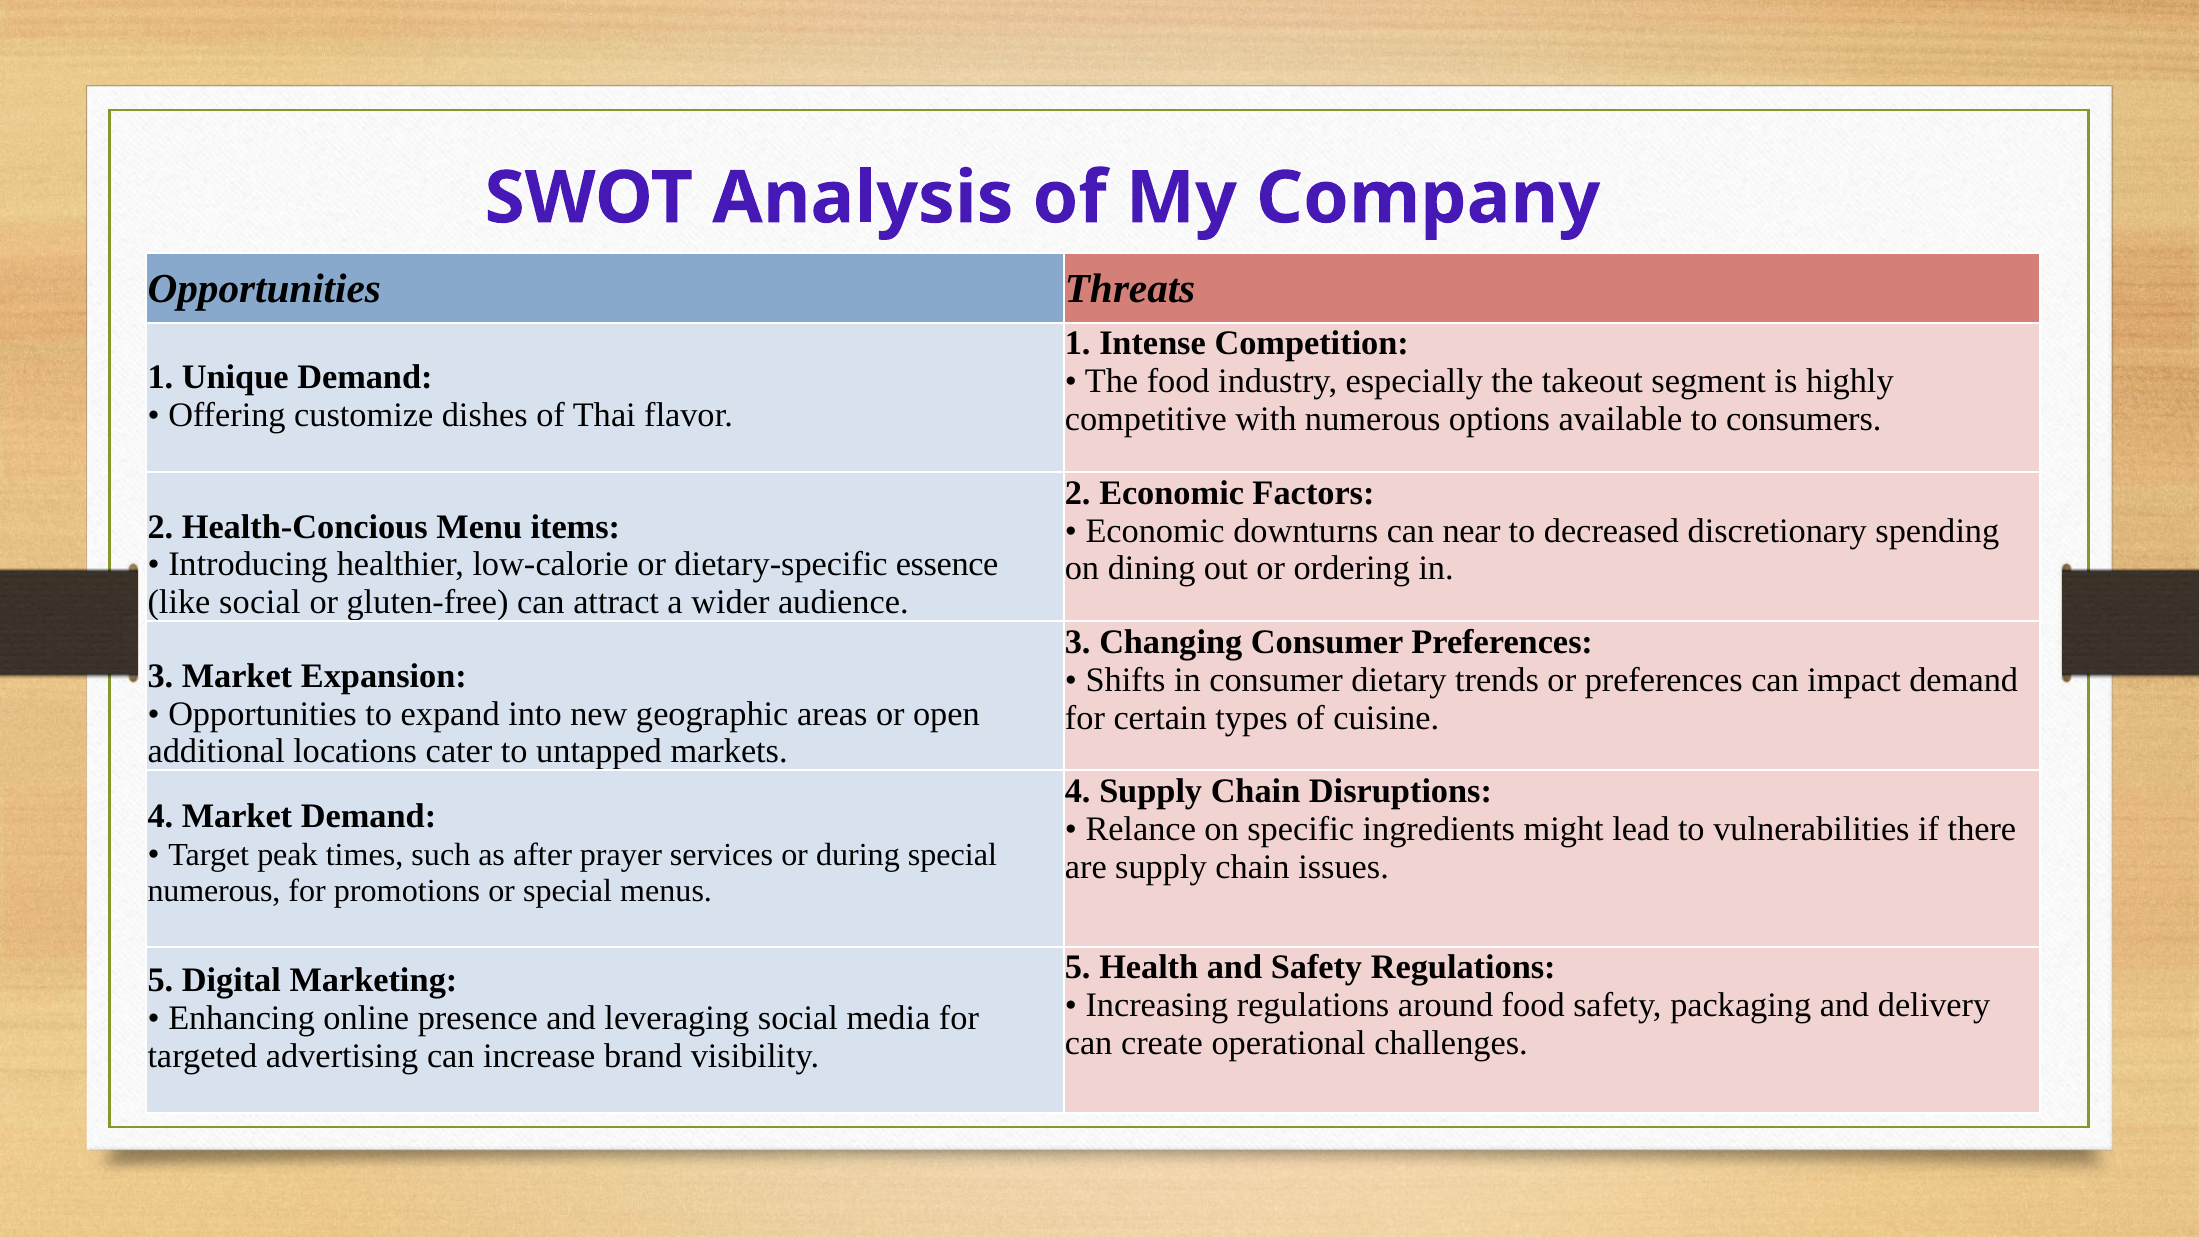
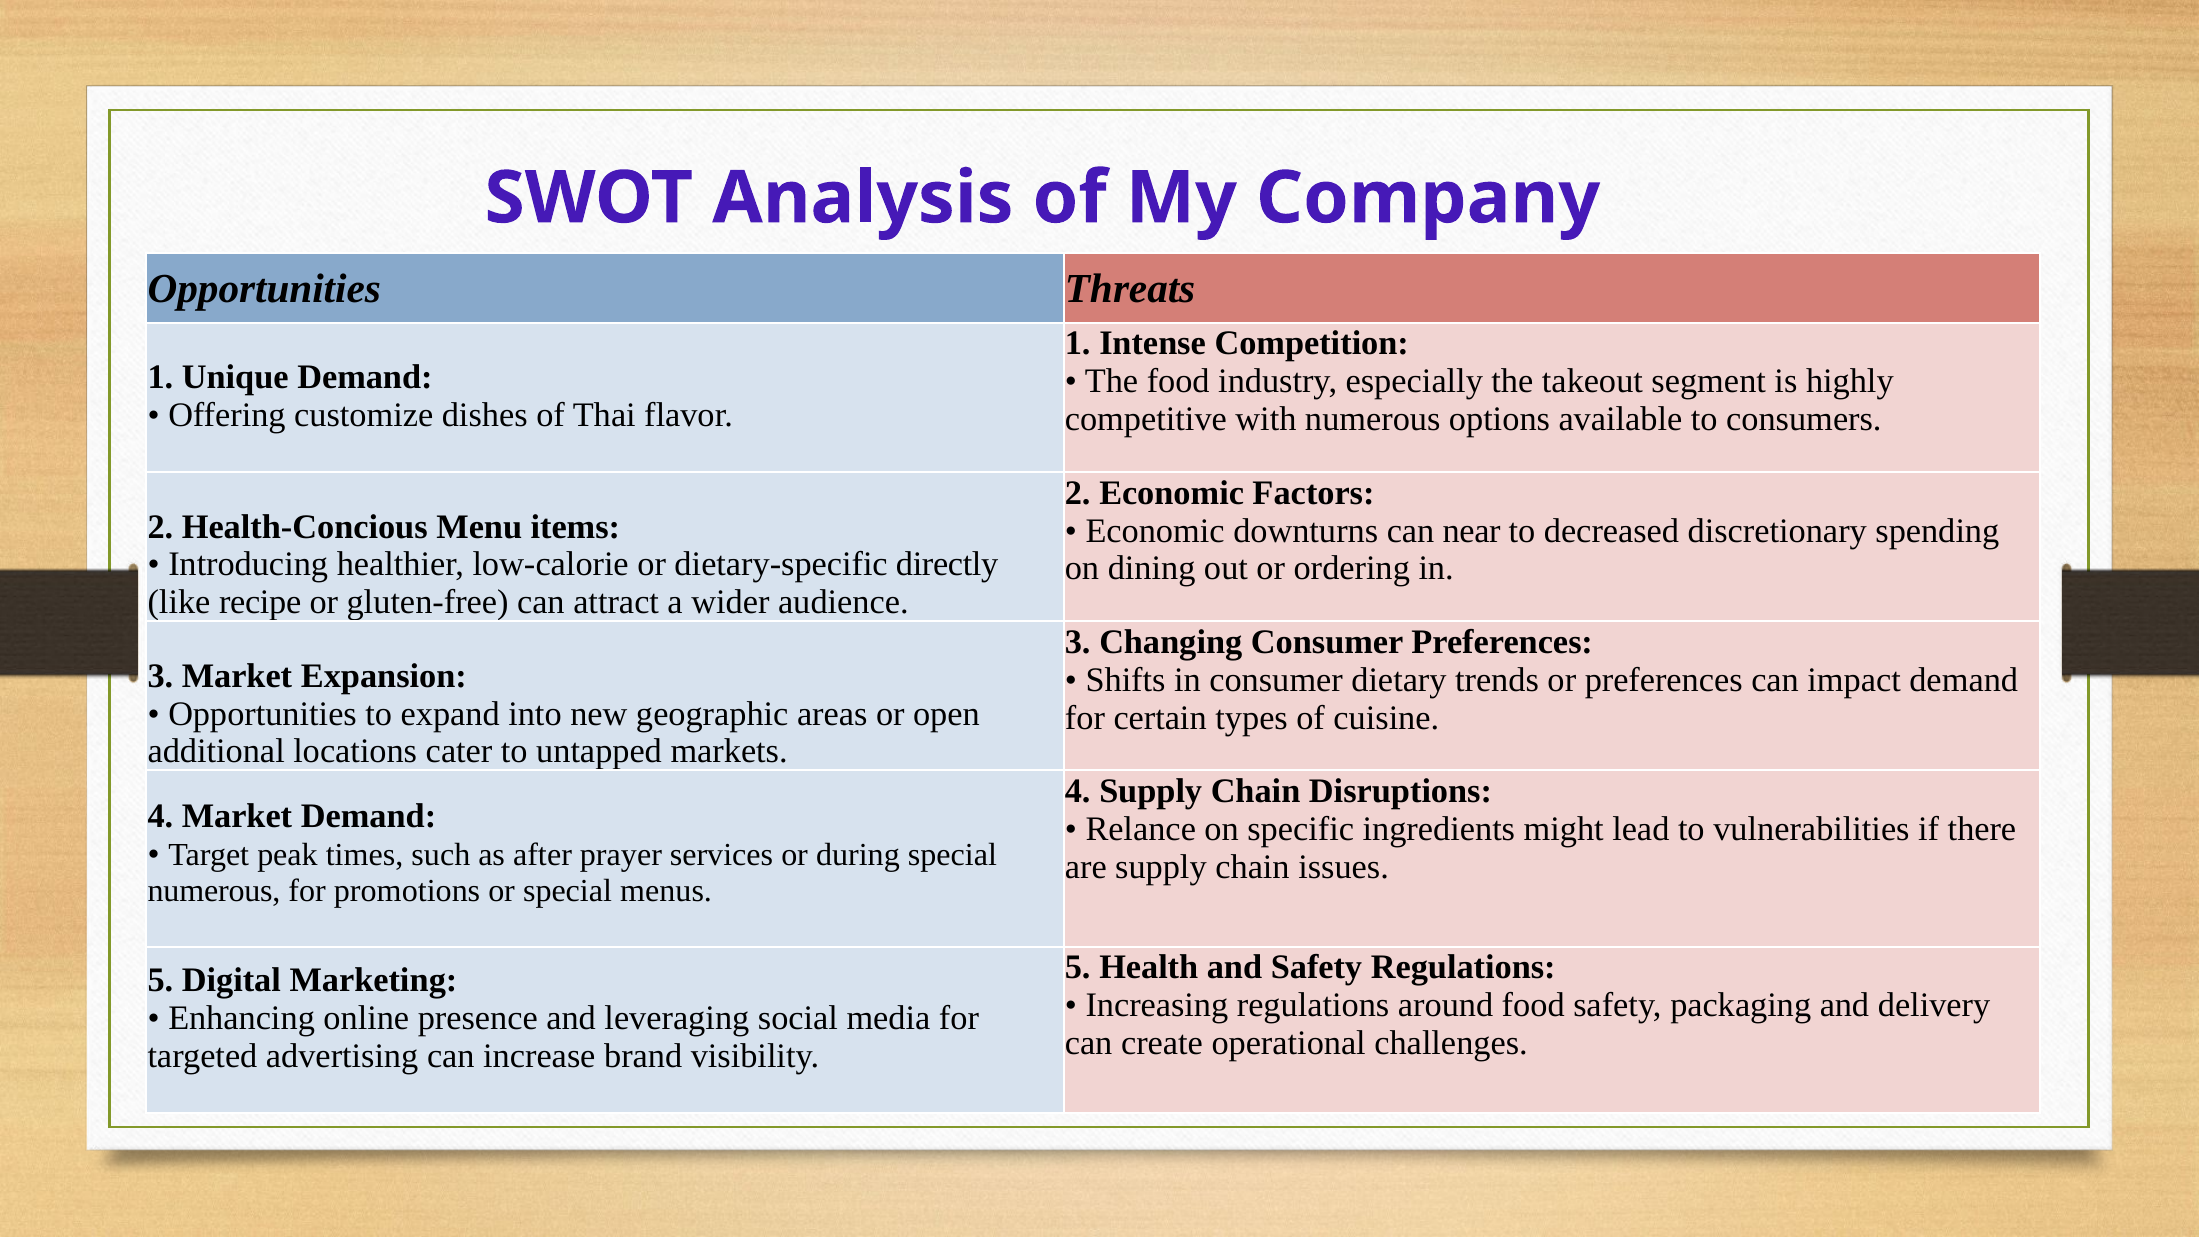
essence: essence -> directly
like social: social -> recipe
